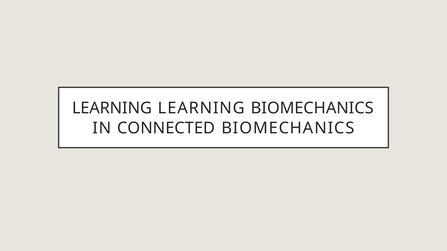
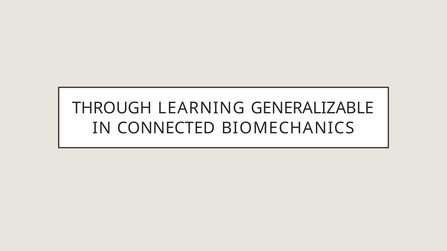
LEARNING at (112, 108): LEARNING -> THROUGH
LEARNING BIOMECHANICS: BIOMECHANICS -> GENERALIZABLE
